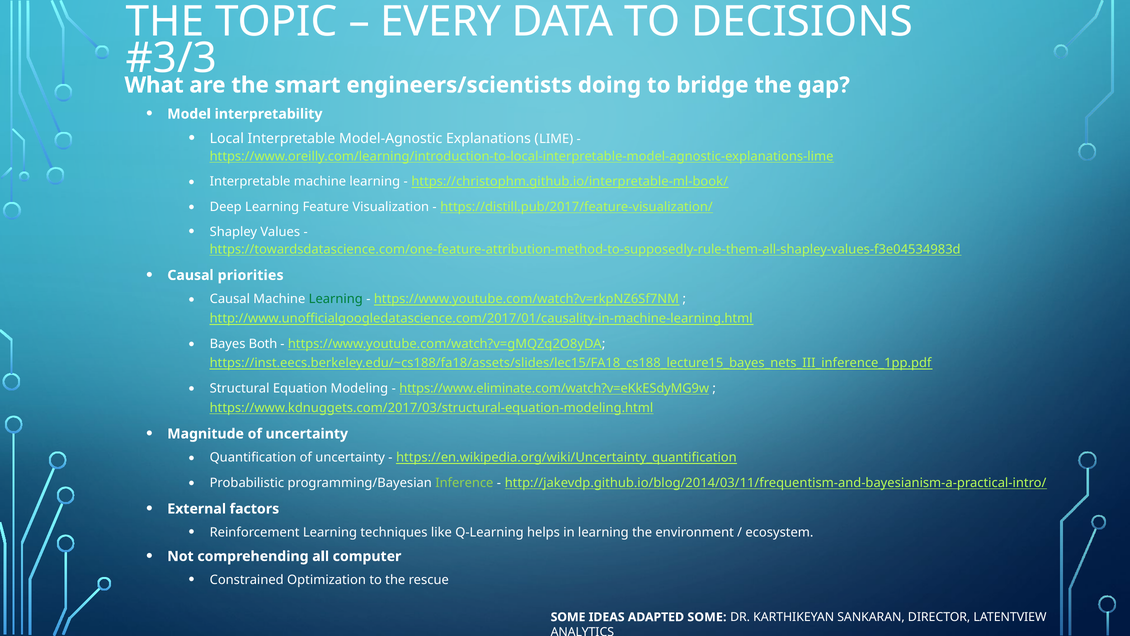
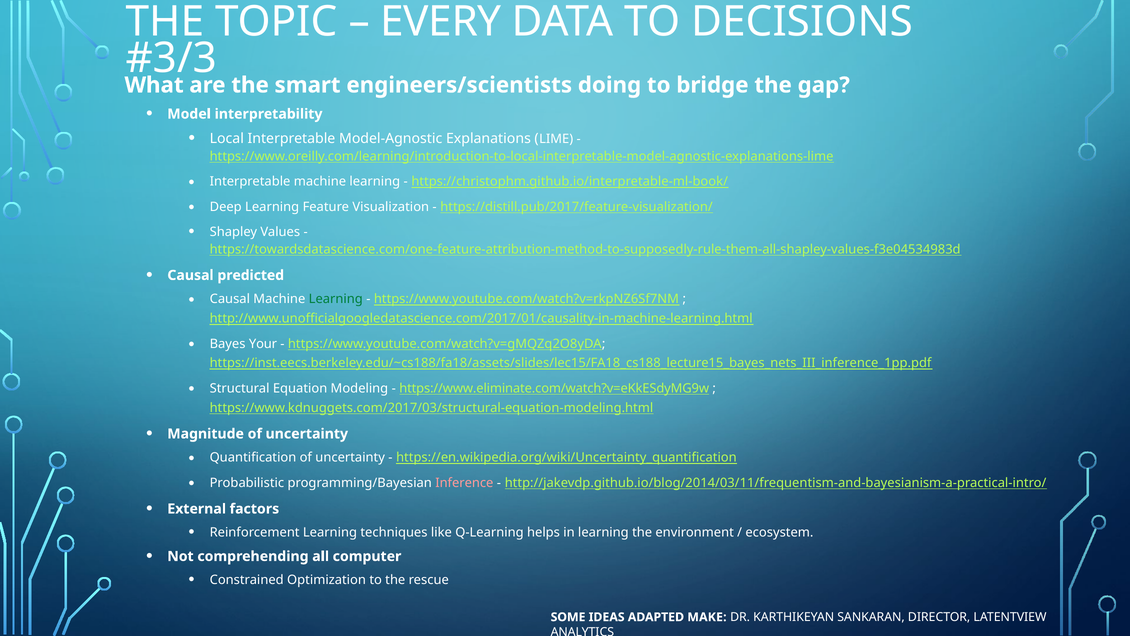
priorities: priorities -> predicted
Both: Both -> Your
Inference colour: light green -> pink
ADAPTED SOME: SOME -> MAKE
